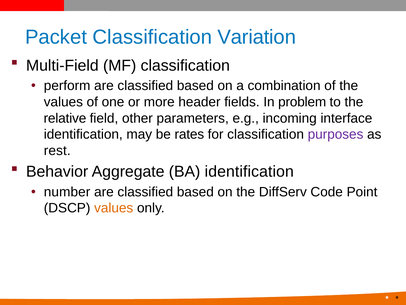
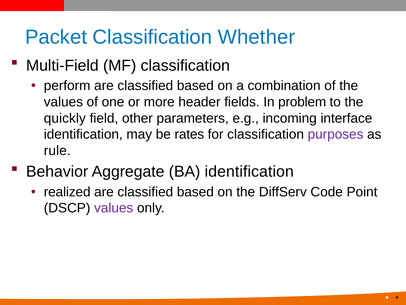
Variation: Variation -> Whether
relative: relative -> quickly
rest: rest -> rule
number: number -> realized
values at (114, 208) colour: orange -> purple
